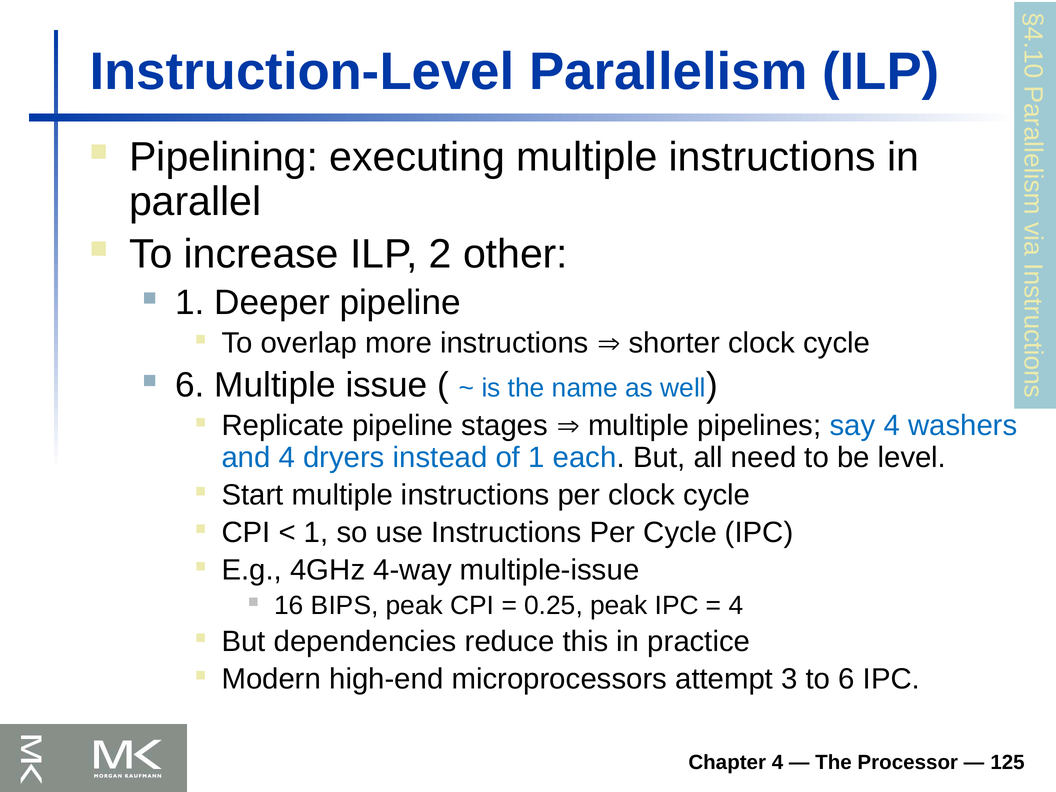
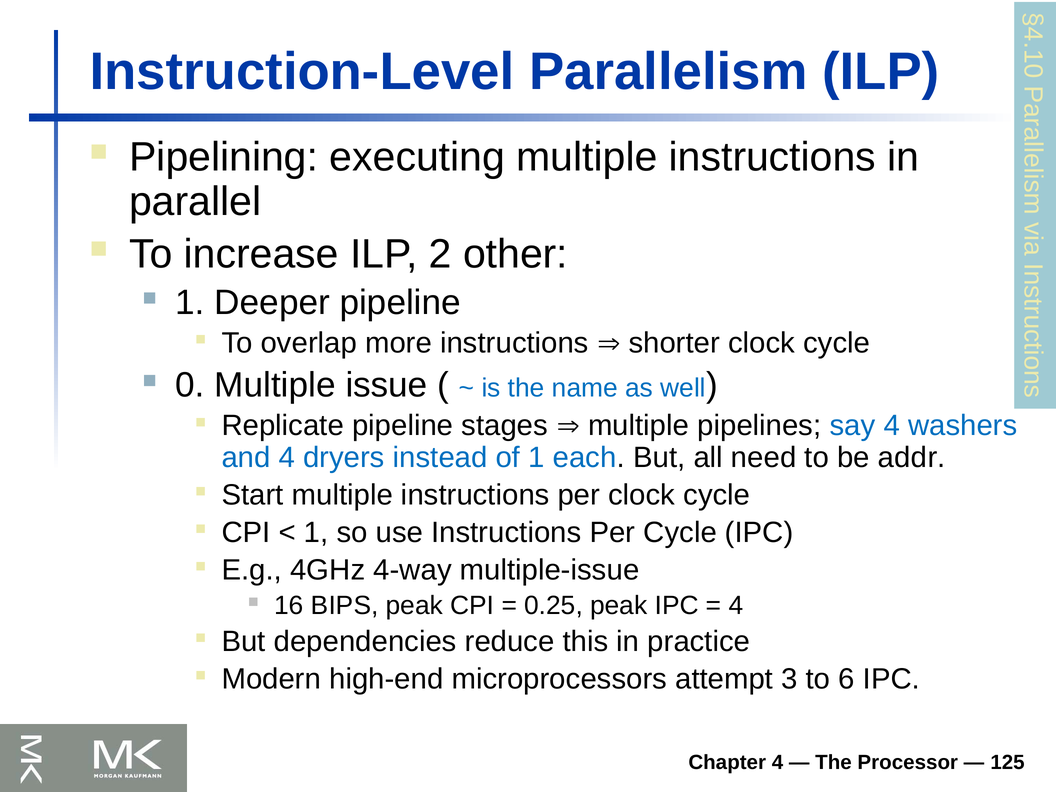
6 at (190, 385): 6 -> 0
level: level -> addr
